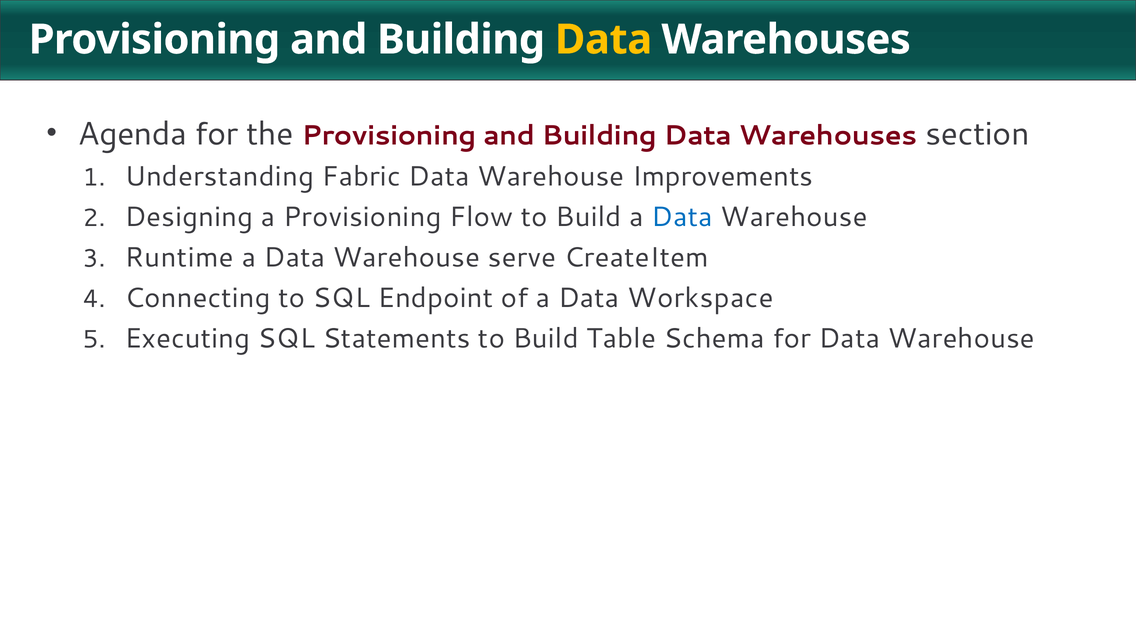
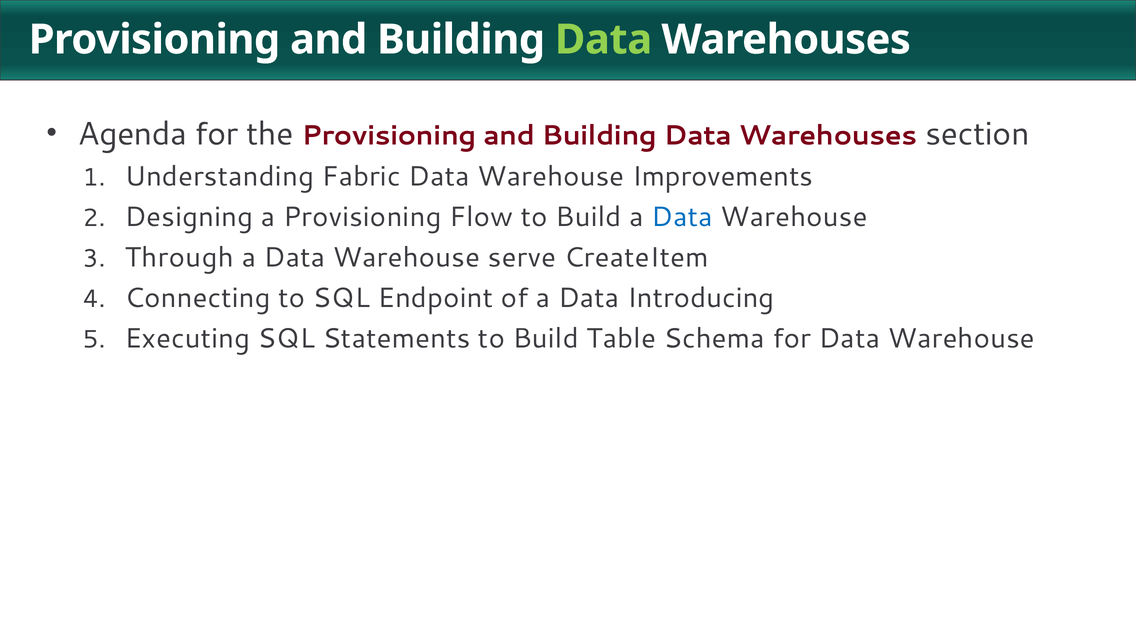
Data at (604, 40) colour: yellow -> light green
Runtime: Runtime -> Through
Workspace: Workspace -> Introducing
